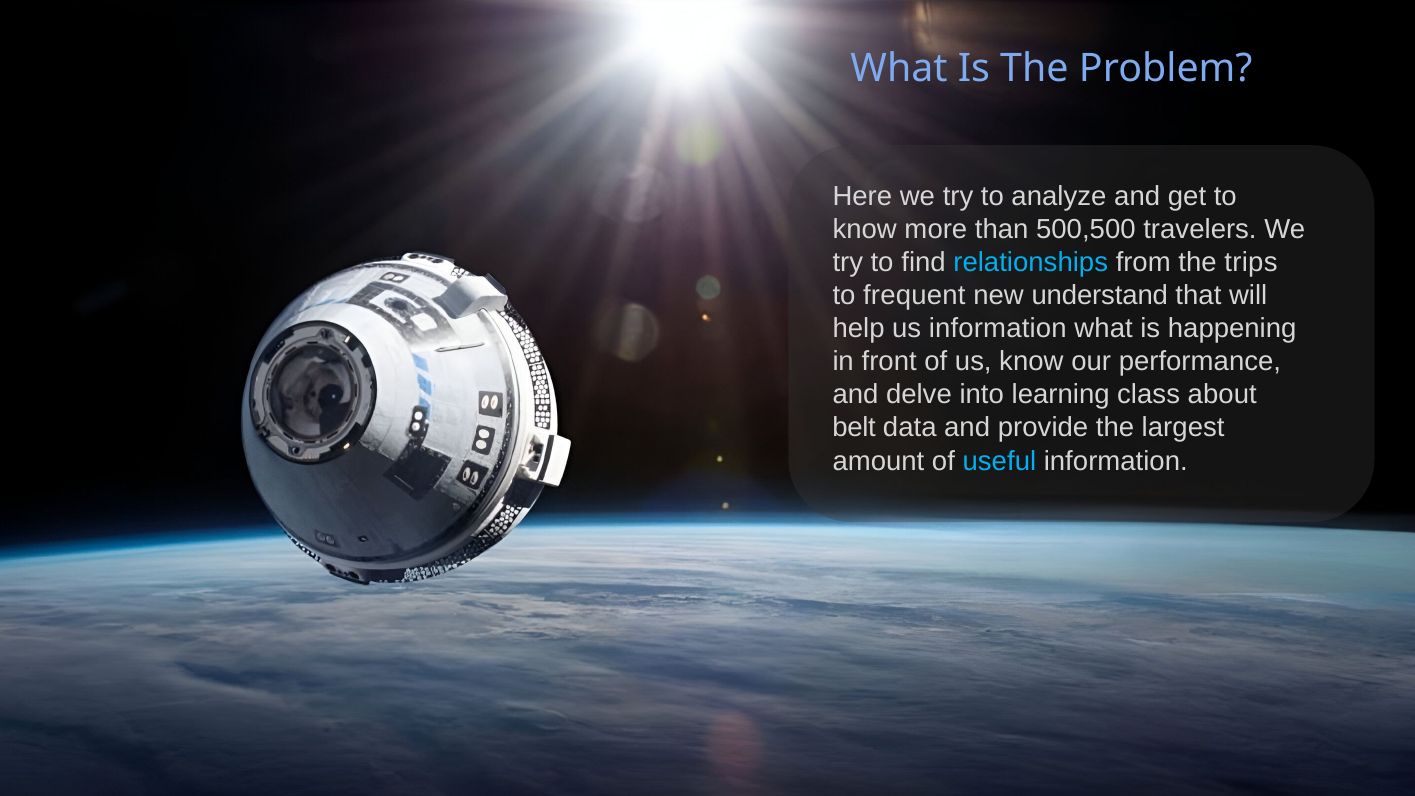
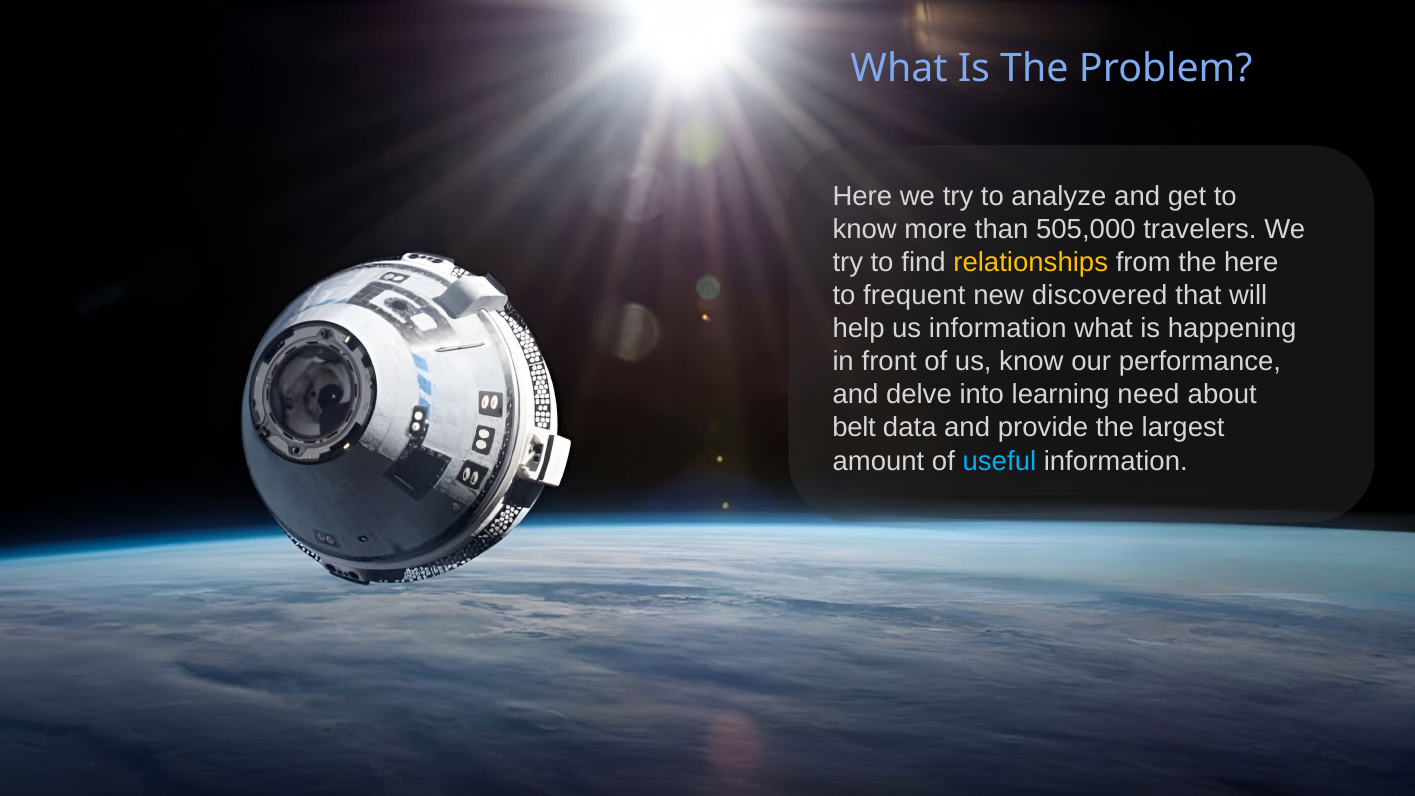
500,500: 500,500 -> 505,000
relationships colour: light blue -> yellow
the trips: trips -> here
understand: understand -> discovered
class: class -> need
